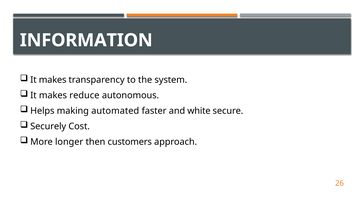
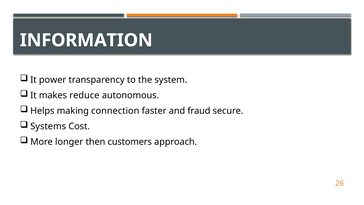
makes at (53, 80): makes -> power
automated: automated -> connection
white: white -> fraud
Securely: Securely -> Systems
